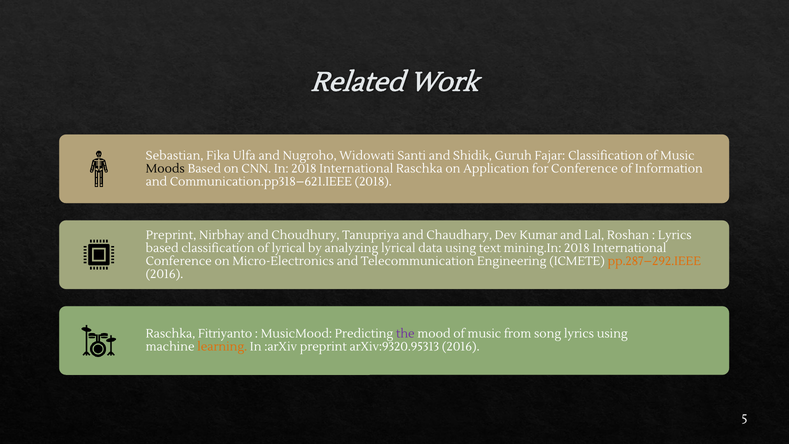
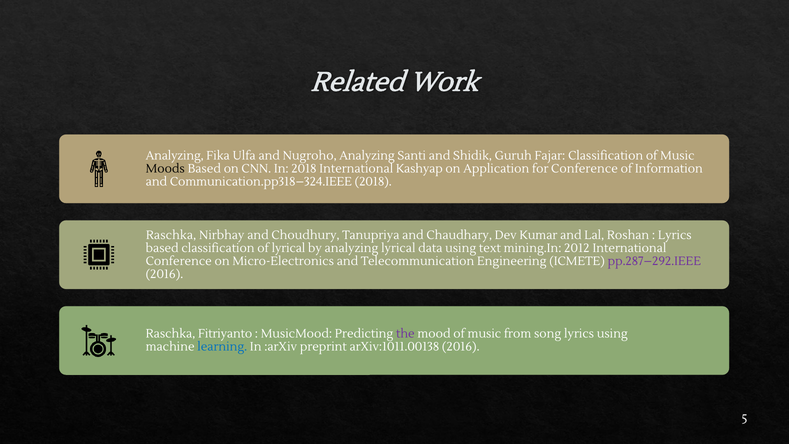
Sebastian at (175, 156): Sebastian -> Analyzing
Nugroho Widowati: Widowati -> Analyzing
International Raschka: Raschka -> Kashyap
Communication.pp318–621.IEEE: Communication.pp318–621.IEEE -> Communication.pp318–324.IEEE
Preprint at (171, 235): Preprint -> Raschka
mining.In 2018: 2018 -> 2012
pp.287–292.IEEE colour: orange -> purple
learning colour: orange -> blue
arXiv:9320.95313: arXiv:9320.95313 -> arXiv:1011.00138
